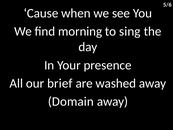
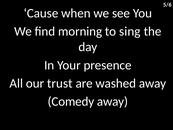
brief: brief -> trust
Domain: Domain -> Comedy
